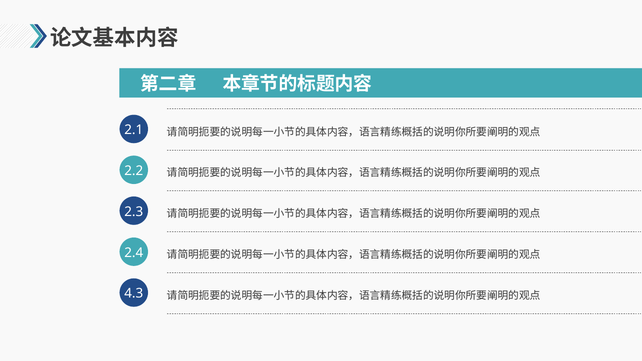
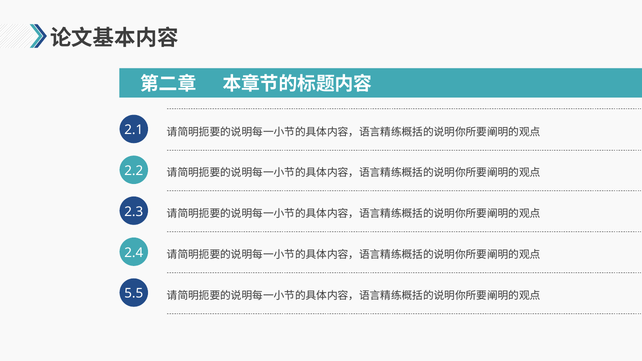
4.3: 4.3 -> 5.5
